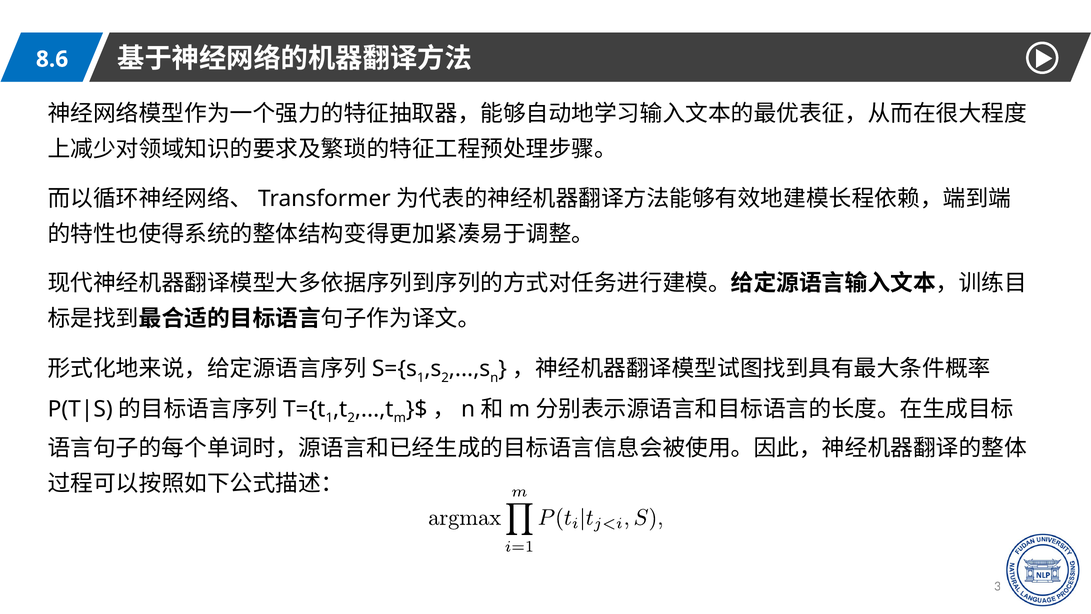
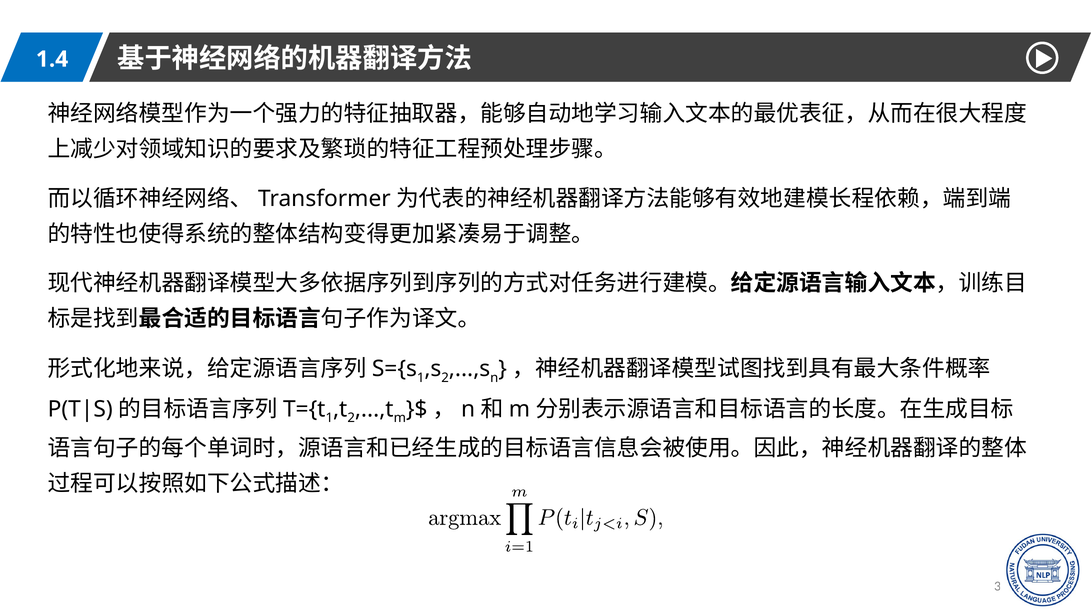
8.6: 8.6 -> 1.4
